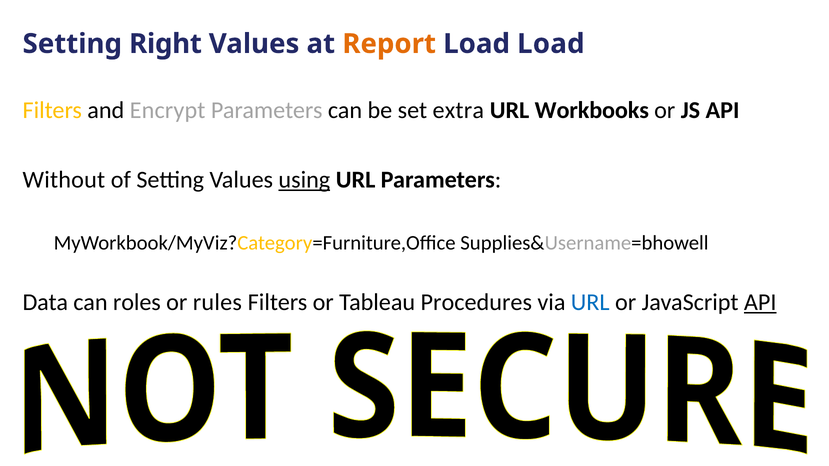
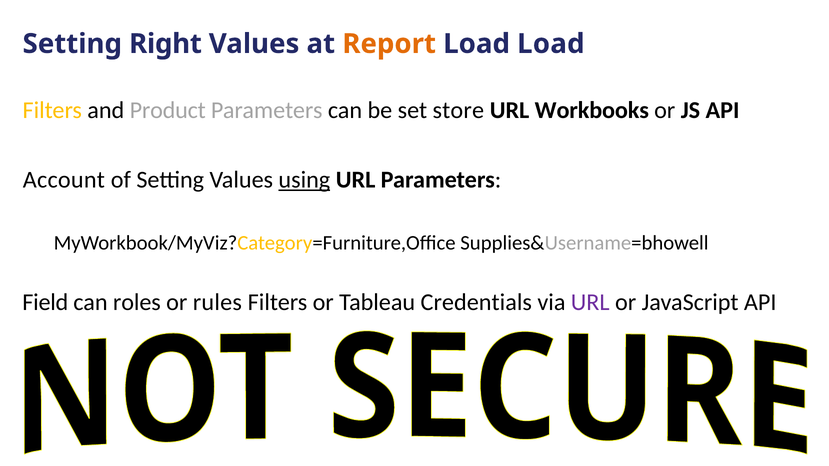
Encrypt: Encrypt -> Product
extra: extra -> store
Without: Without -> Account
Data: Data -> Field
Procedures: Procedures -> Credentials
URL at (590, 303) colour: blue -> purple
API at (760, 303) underline: present -> none
